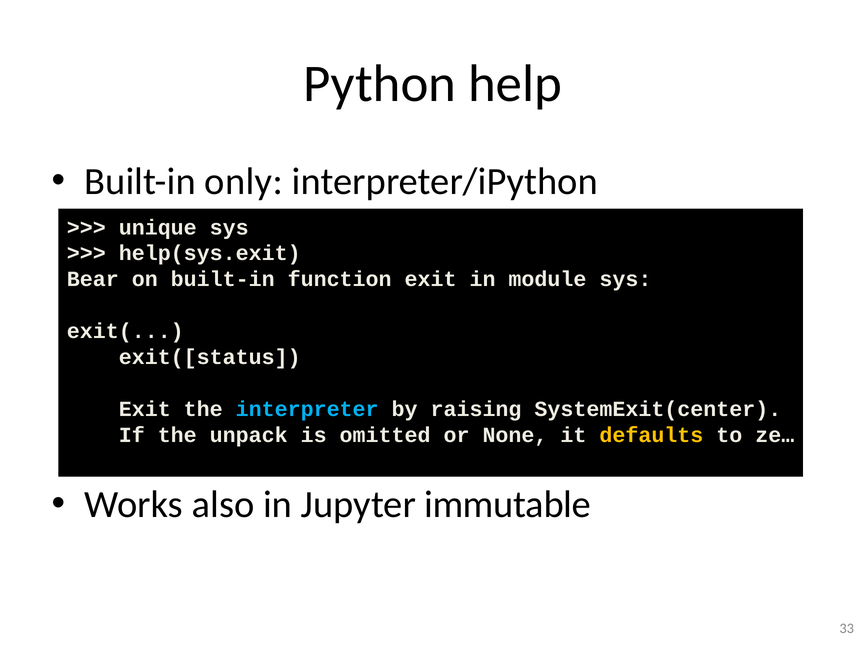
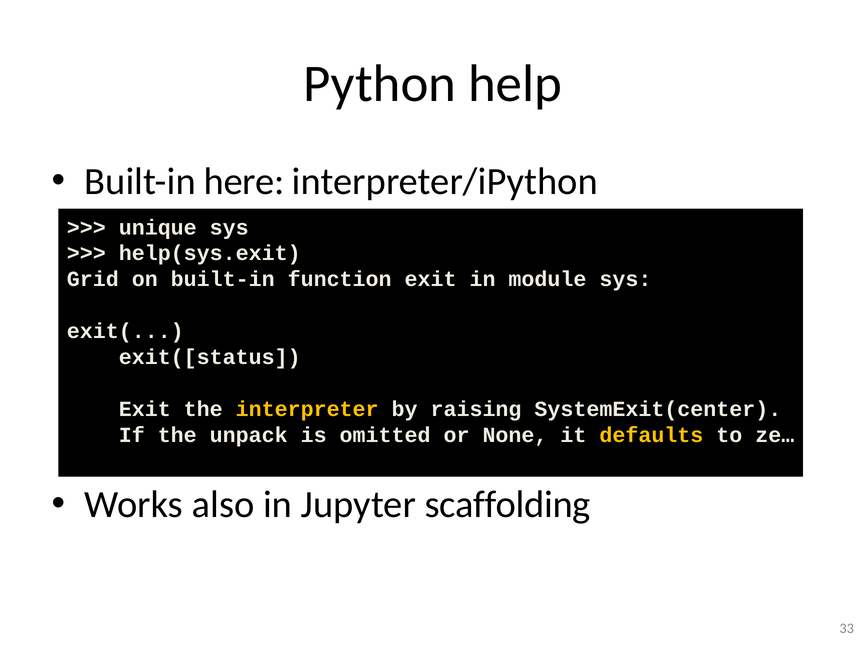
only: only -> here
Bear: Bear -> Grid
interpreter colour: light blue -> yellow
immutable: immutable -> scaffolding
